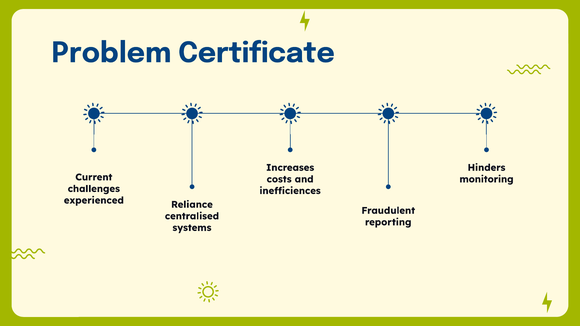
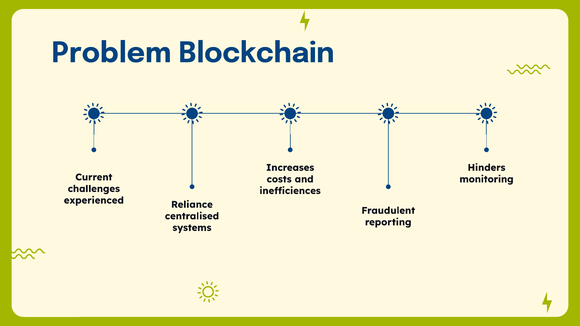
Certificate: Certificate -> Blockchain
